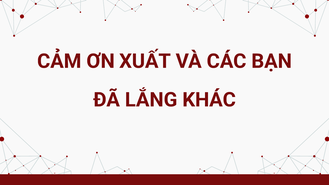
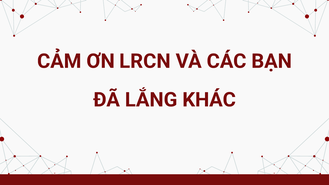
XUẤT: XUẤT -> LRCN
